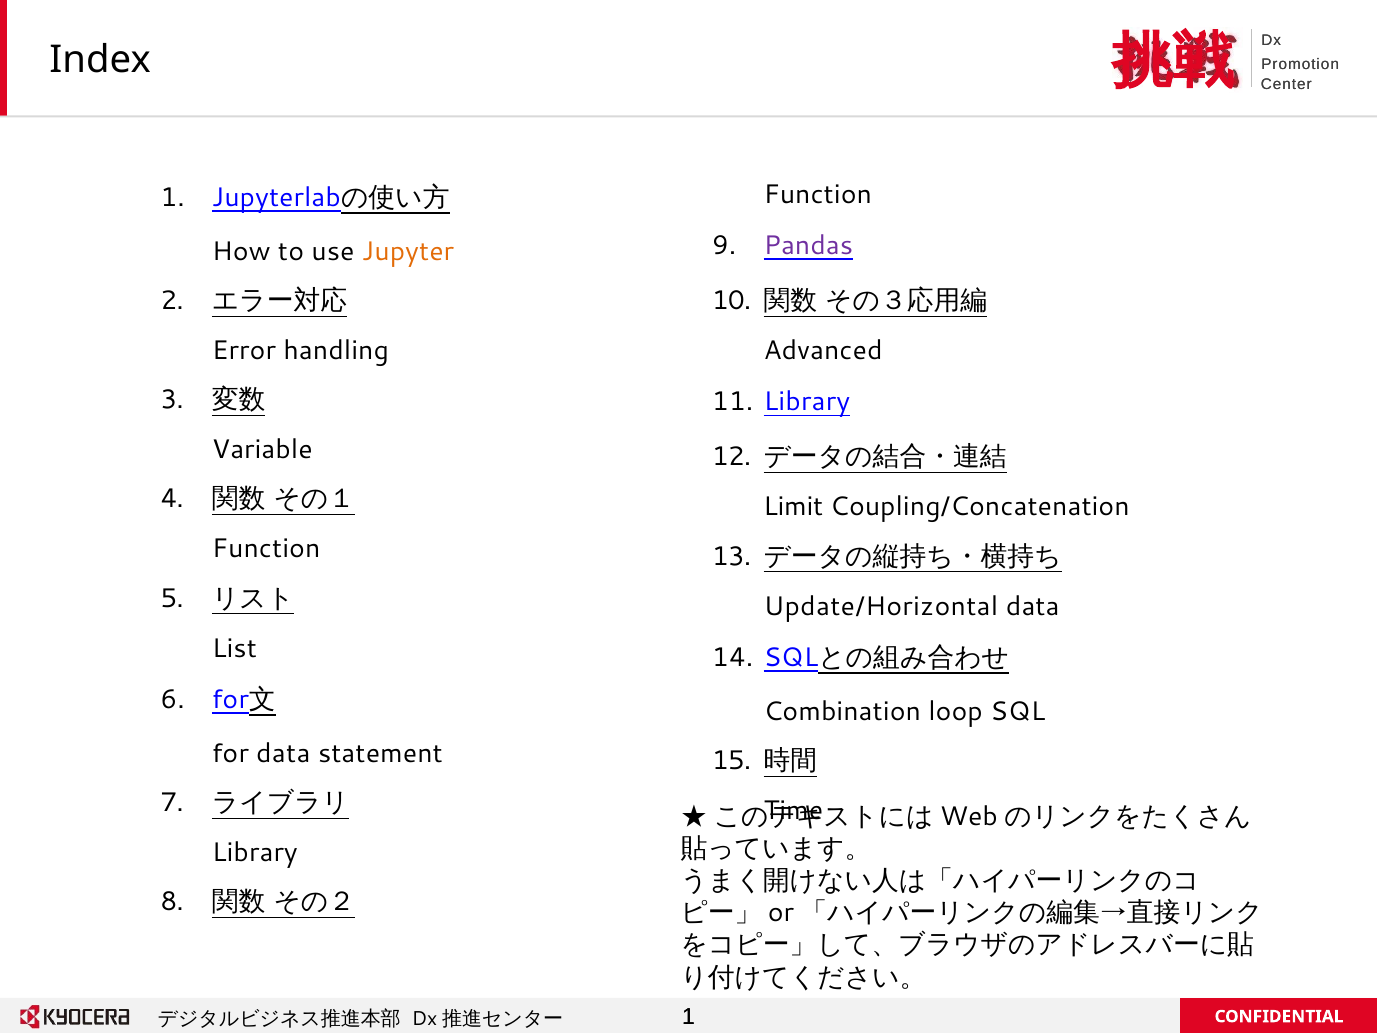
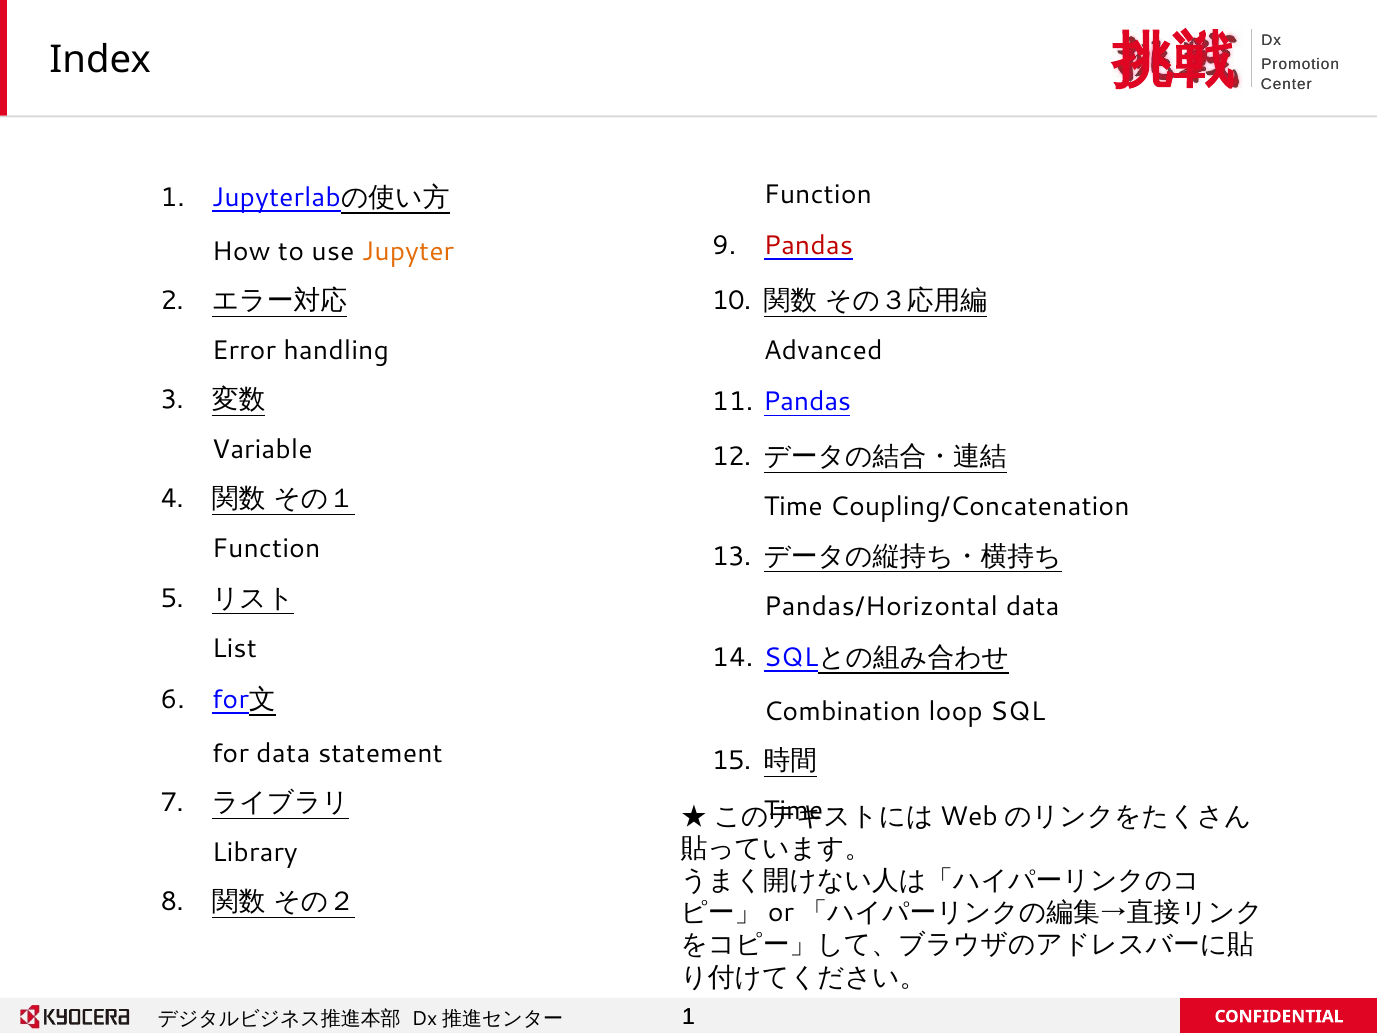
Pandas at (808, 246) colour: purple -> red
Library at (807, 402): Library -> Pandas
Limit at (793, 507): Limit -> Time
Update/Horizontal: Update/Horizontal -> Pandas/Horizontal
